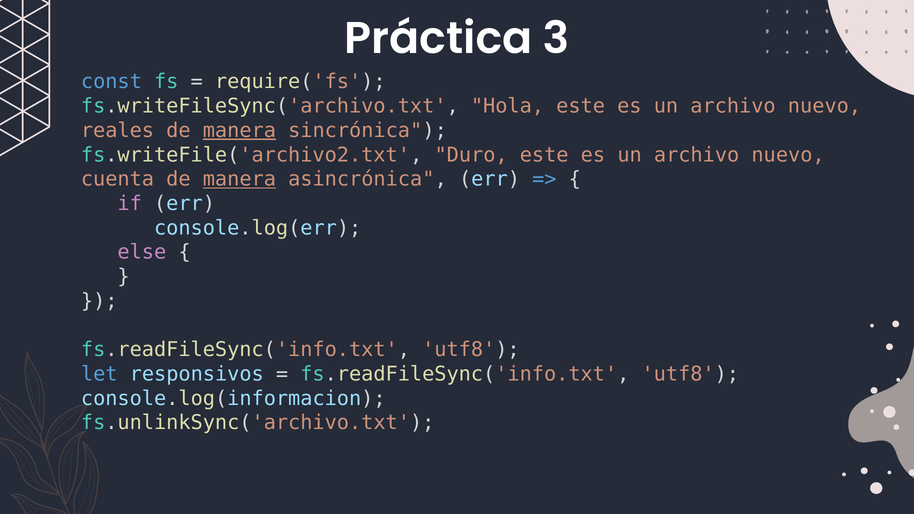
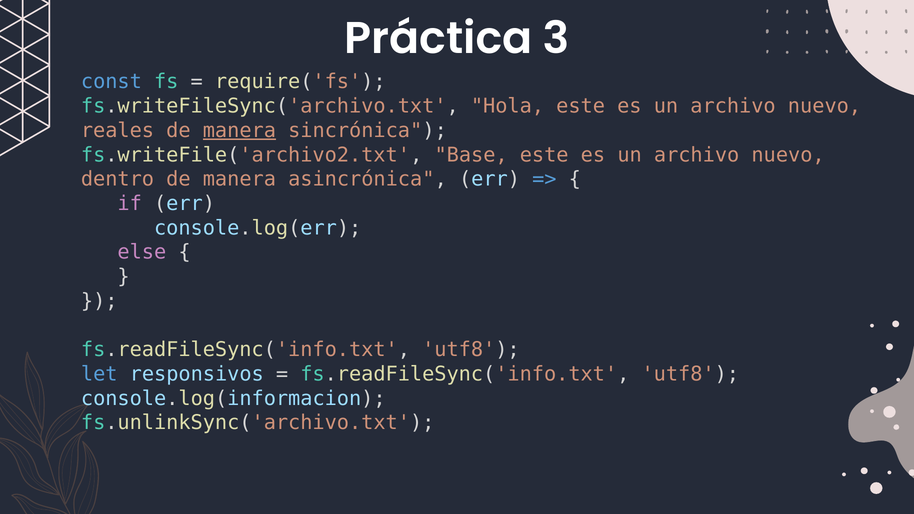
Duro: Duro -> Base
cuenta: cuenta -> dentro
manera at (239, 179) underline: present -> none
